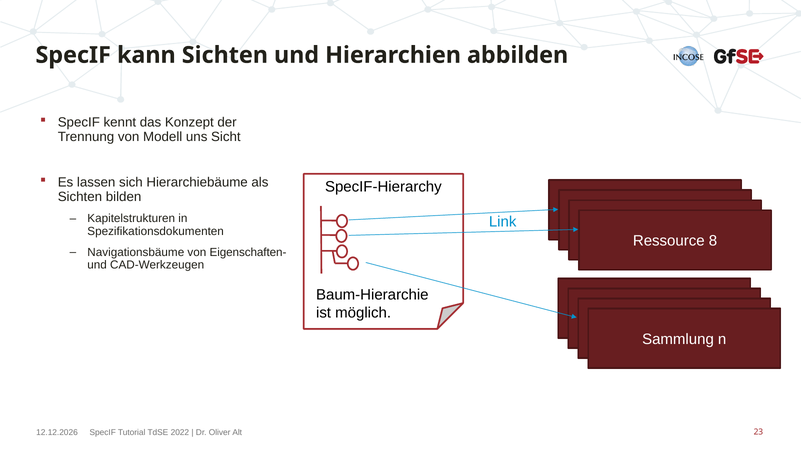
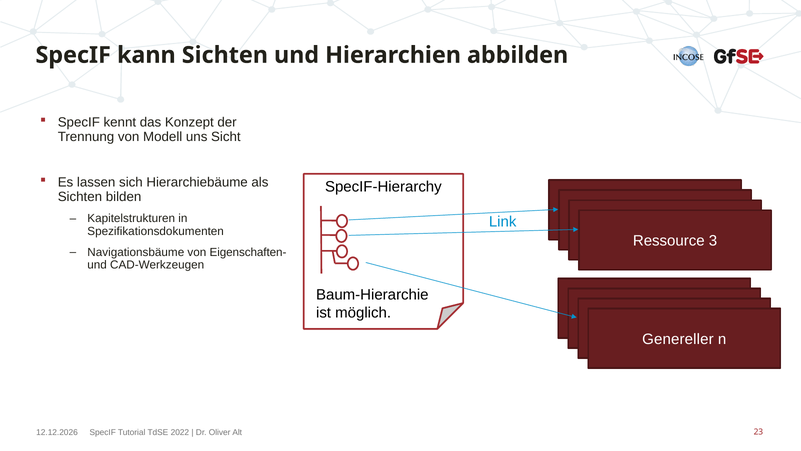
8: 8 -> 3
Sammlung: Sammlung -> Genereller
